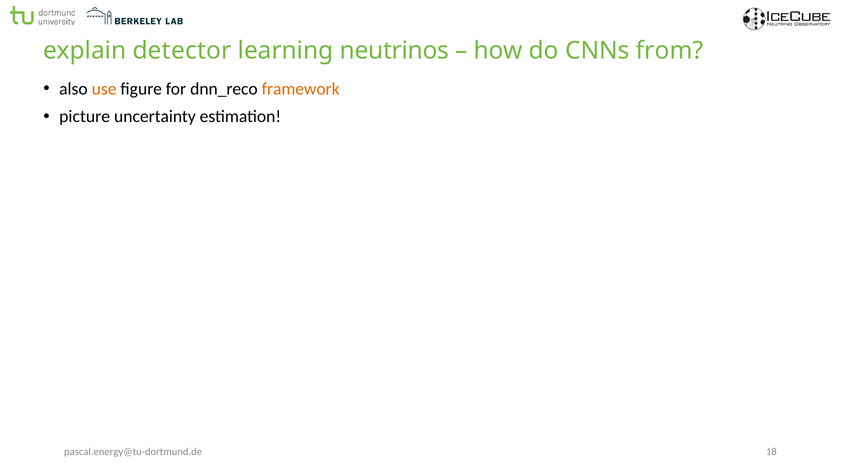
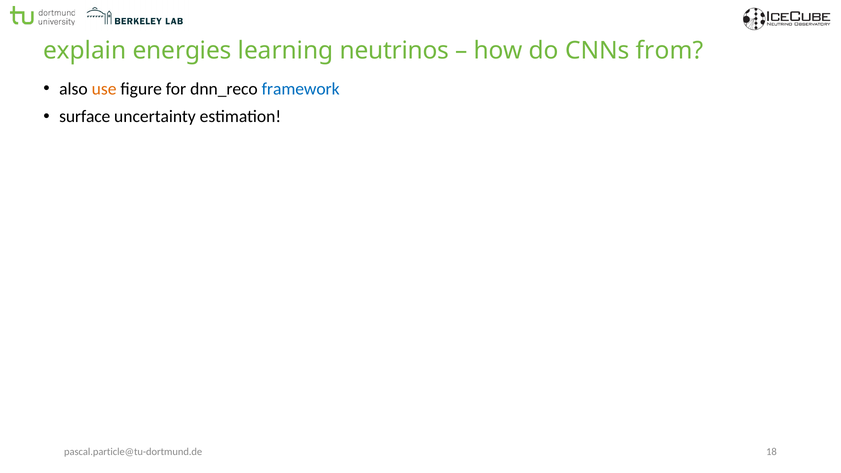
detector: detector -> energies
framework colour: orange -> blue
picture: picture -> surface
pascal.energy@tu-dortmund.de: pascal.energy@tu-dortmund.de -> pascal.particle@tu-dortmund.de
